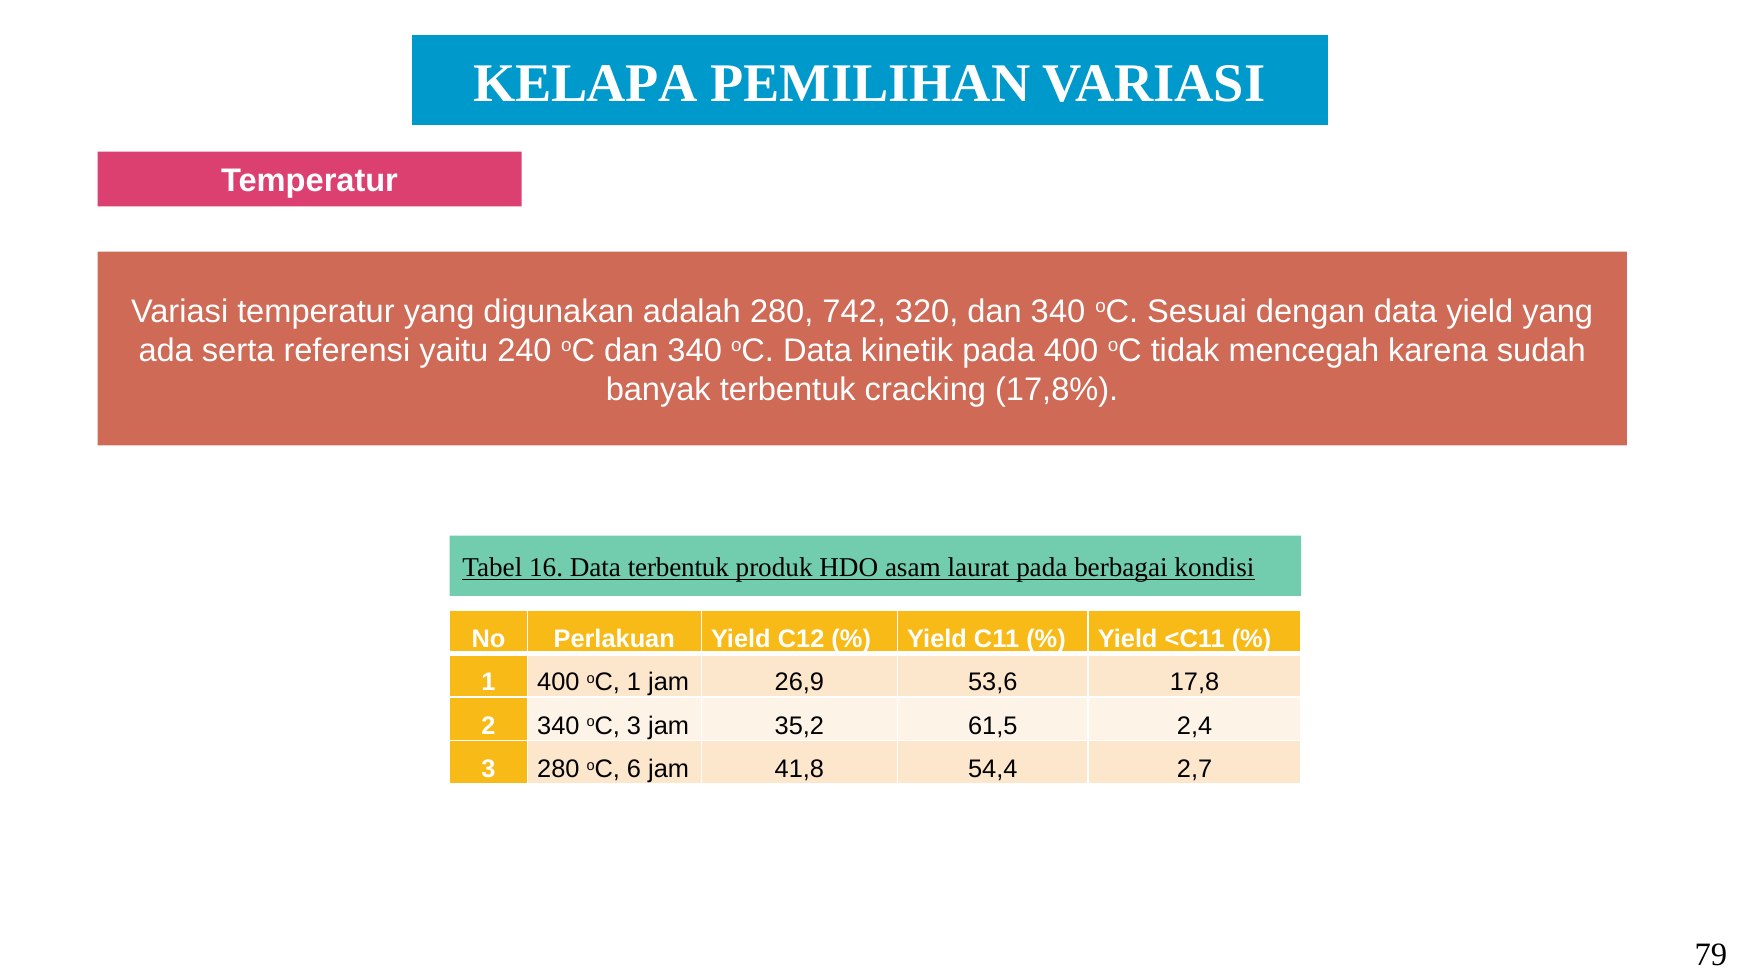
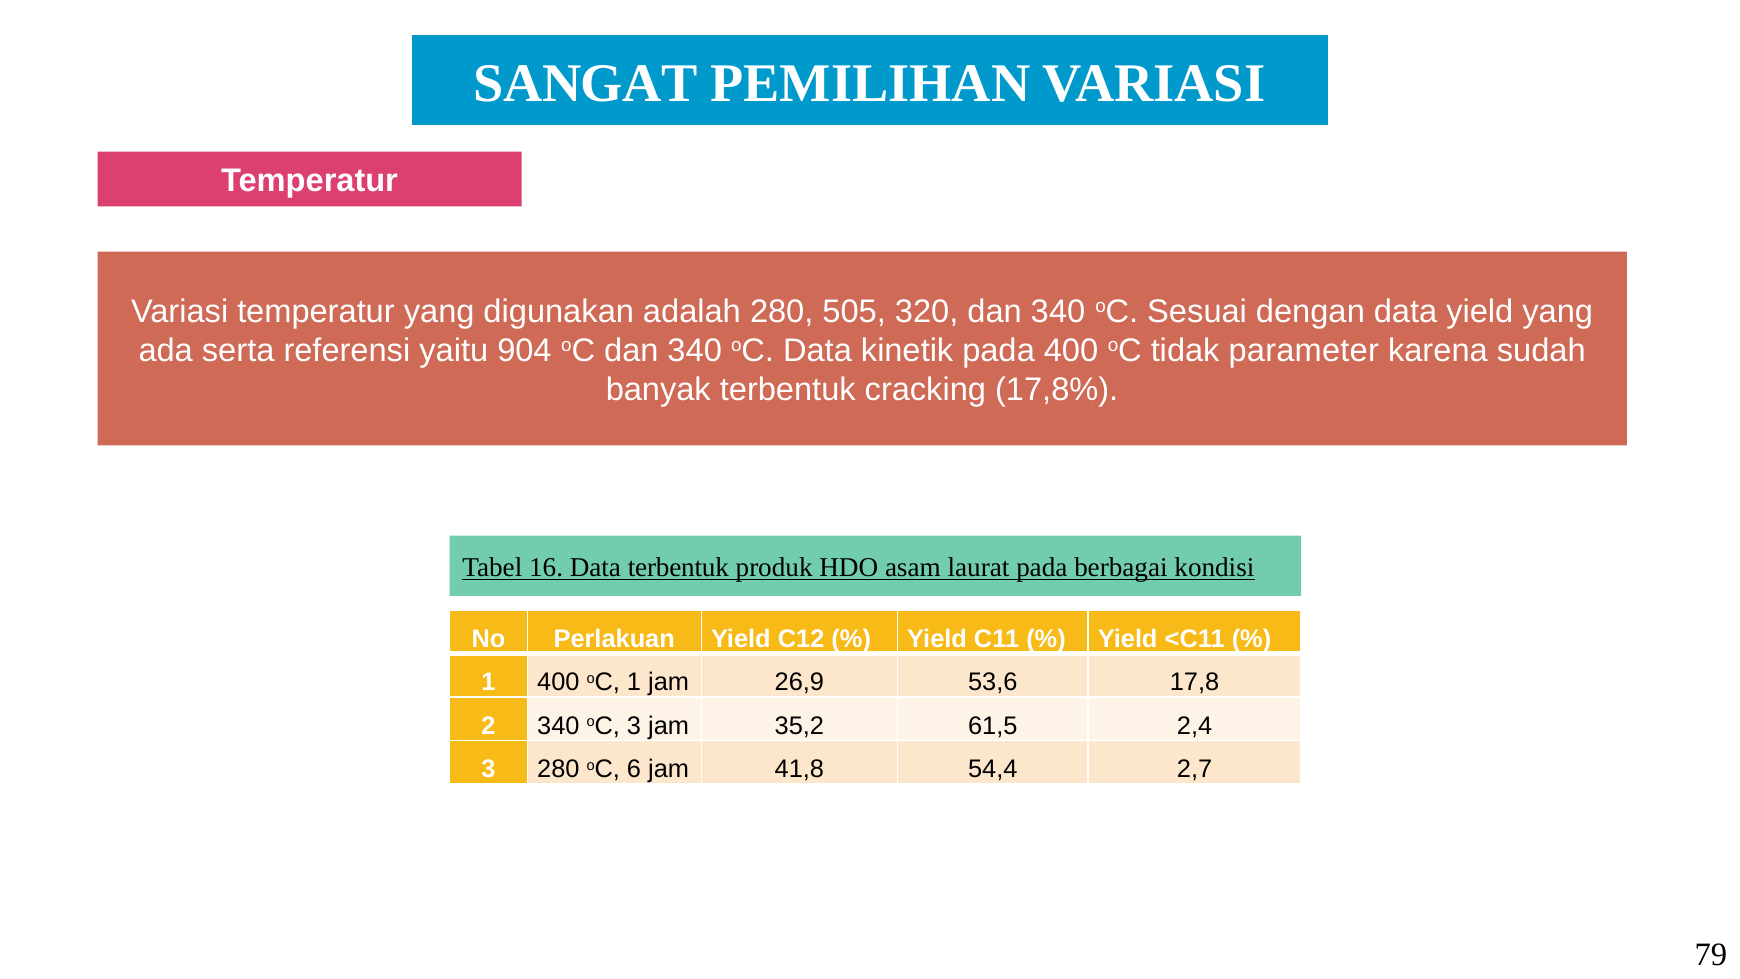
KELAPA: KELAPA -> SANGAT
742: 742 -> 505
240: 240 -> 904
mencegah: mencegah -> parameter
